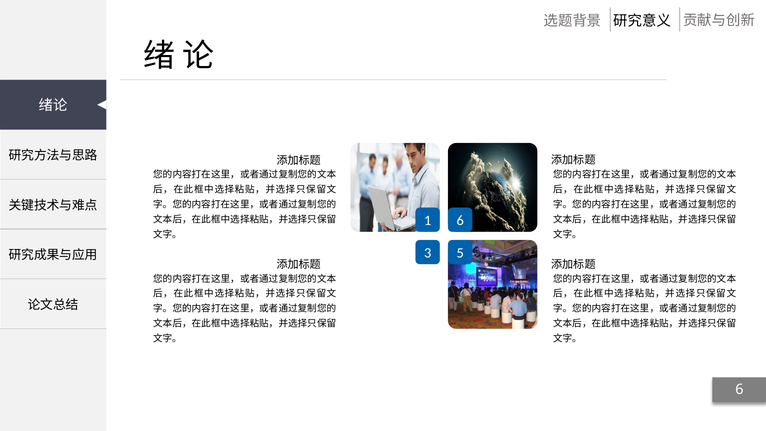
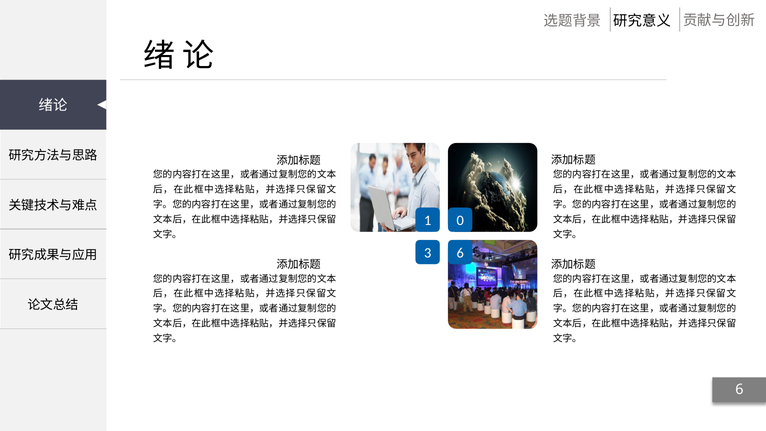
1 6: 6 -> 0
3 5: 5 -> 6
